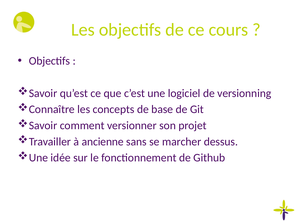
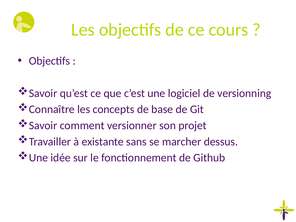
ancienne: ancienne -> existante
